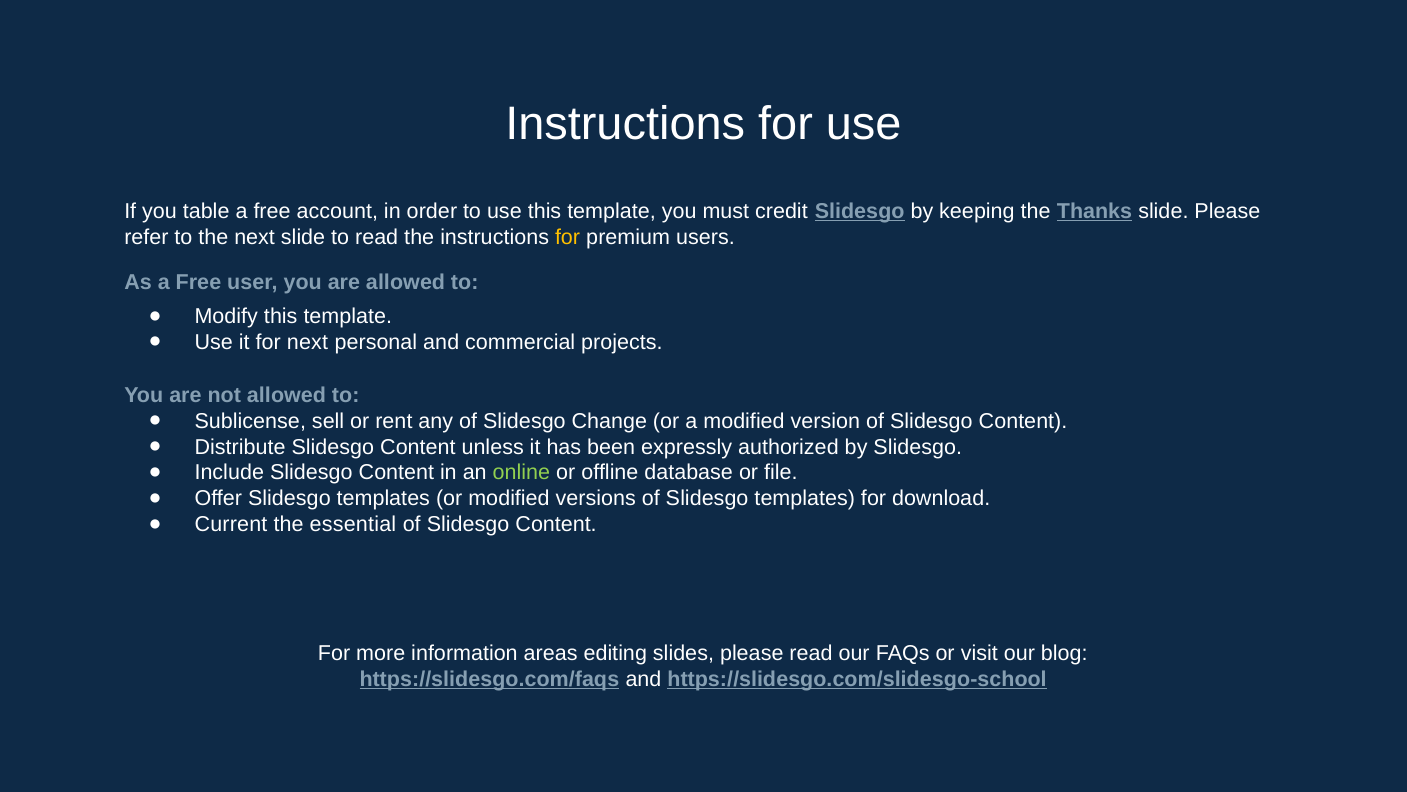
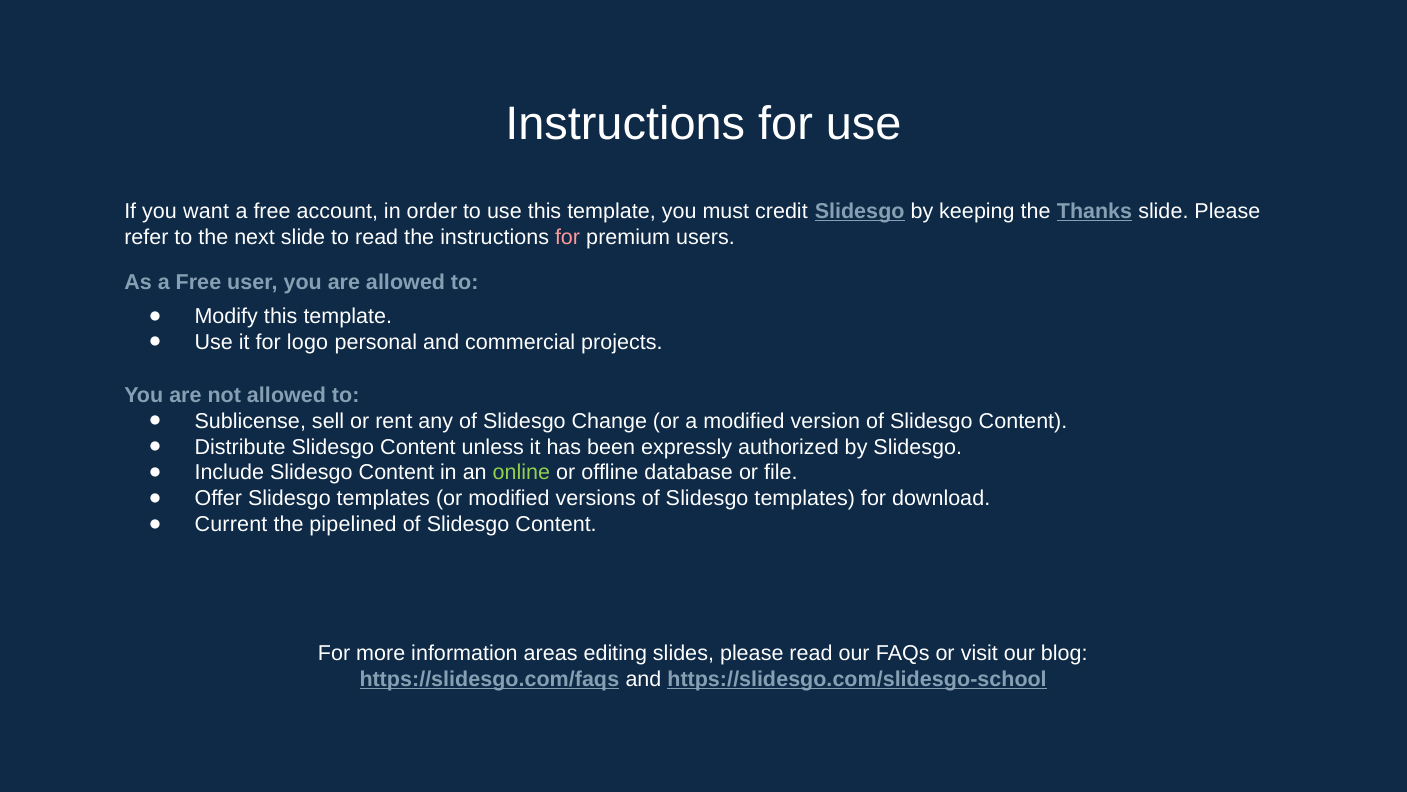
table: table -> want
for at (568, 237) colour: yellow -> pink
for next: next -> logo
essential: essential -> pipelined
